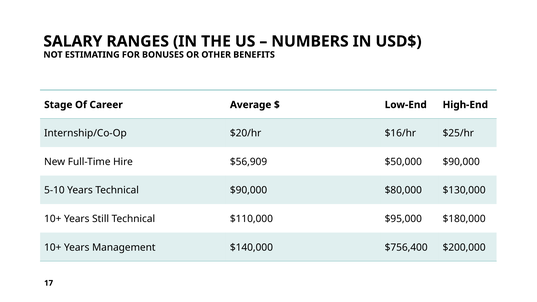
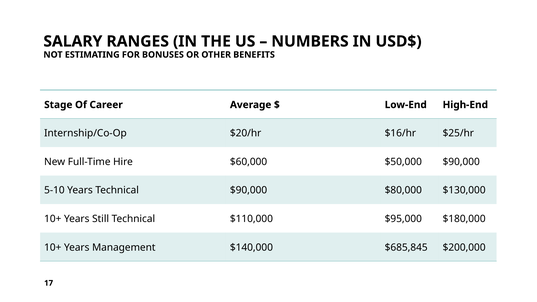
$56,909: $56,909 -> $60,000
$756,400: $756,400 -> $685,845
